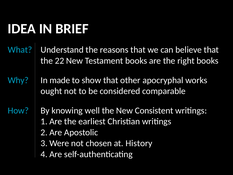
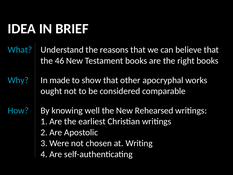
22: 22 -> 46
Consistent: Consistent -> Rehearsed
History: History -> Writing
